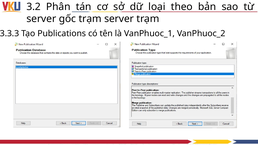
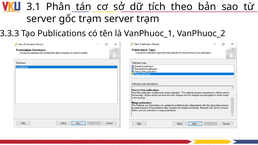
3.2: 3.2 -> 3.1
loại: loại -> tích
